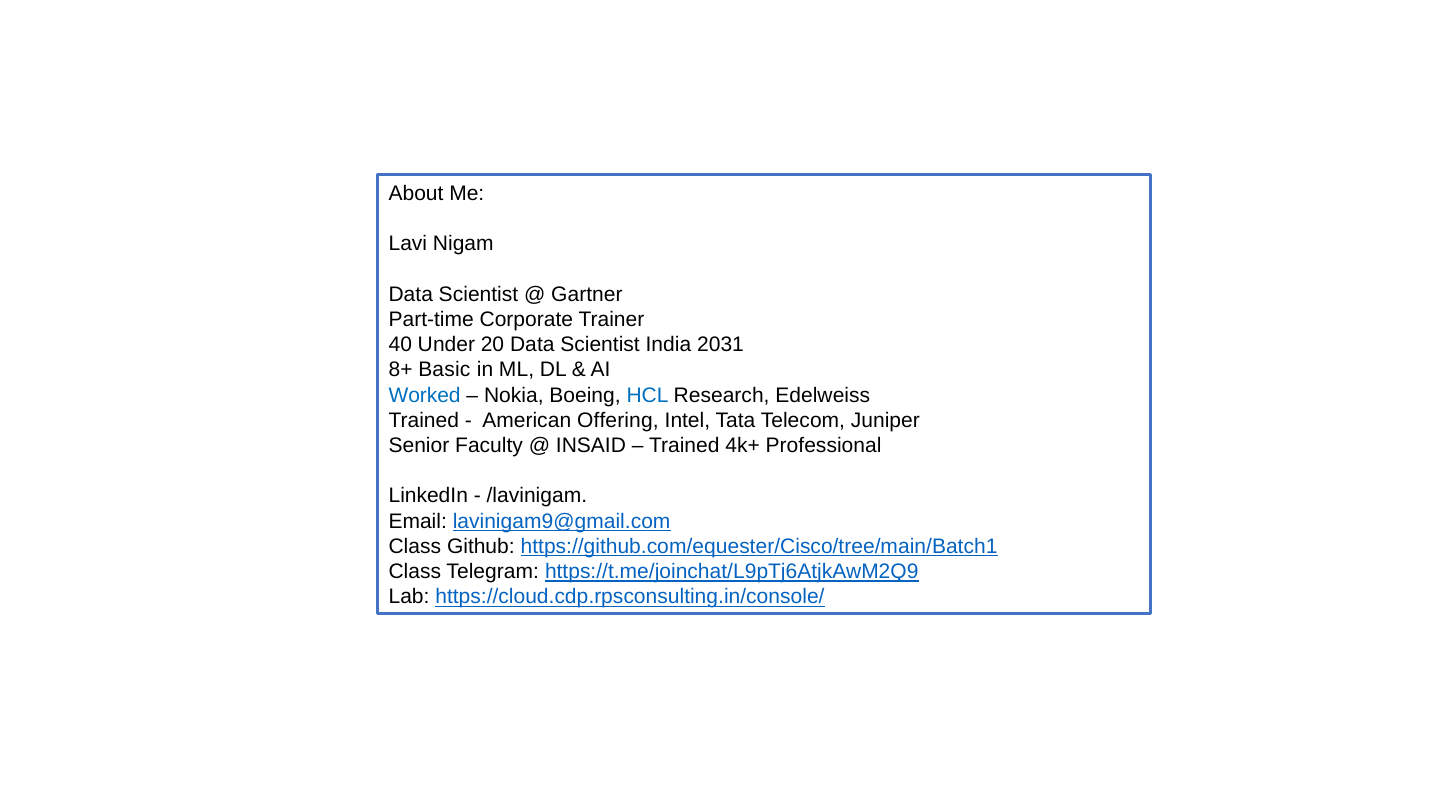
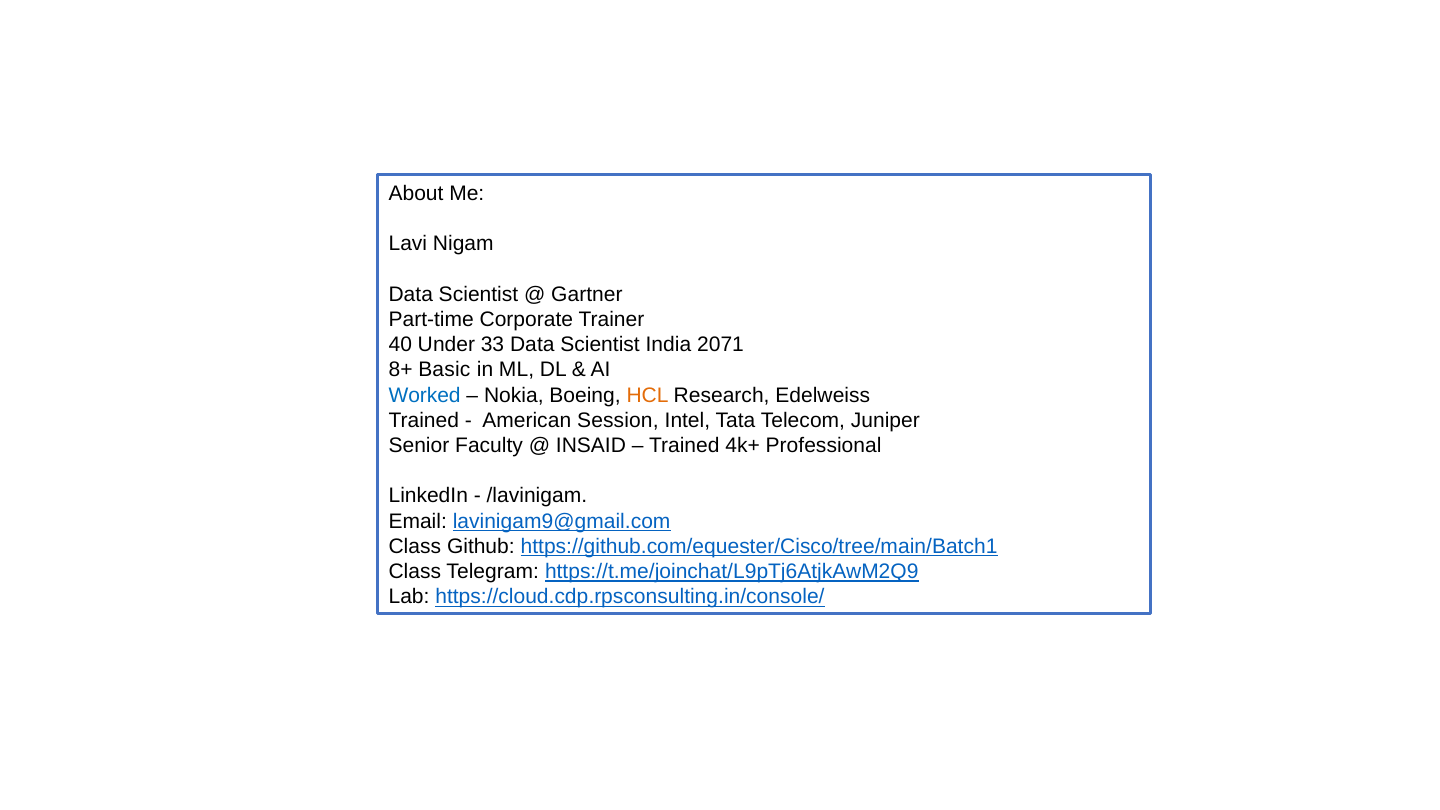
20: 20 -> 33
2031: 2031 -> 2071
HCL colour: blue -> orange
Offering: Offering -> Session
